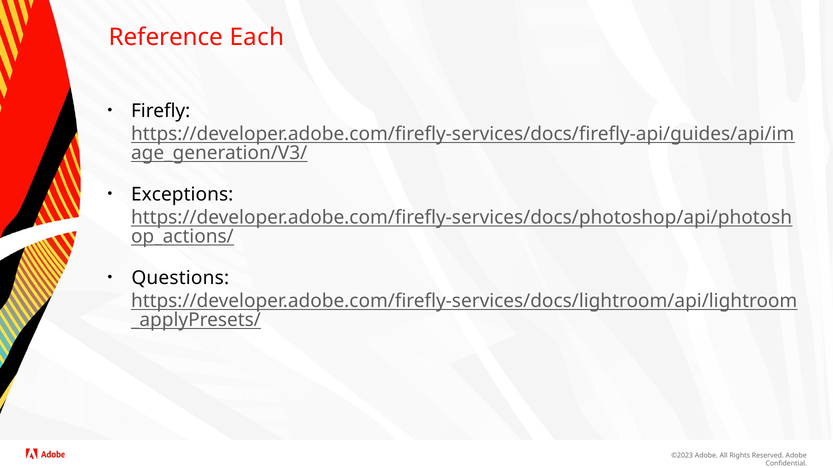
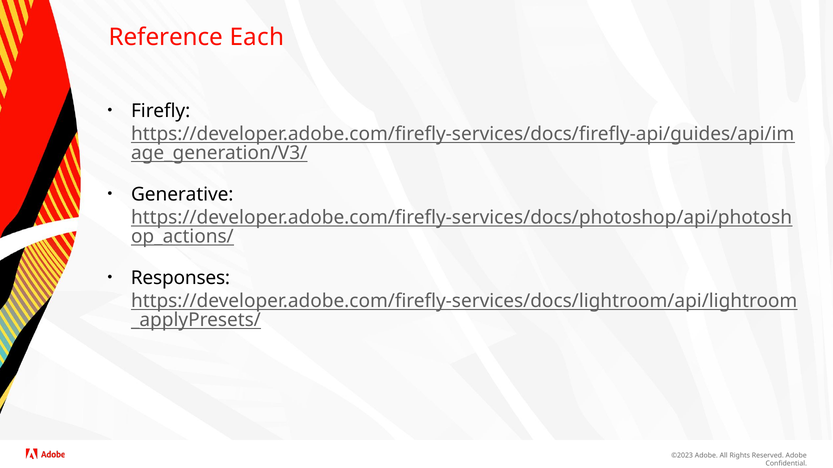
Exceptions: Exceptions -> Generative
Questions: Questions -> Responses
